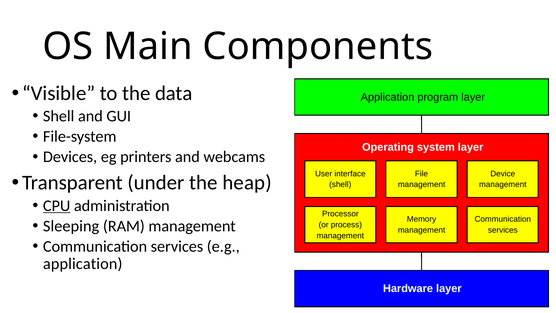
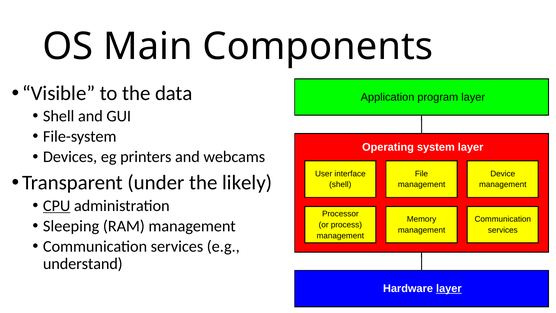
heap: heap -> likely
application at (83, 264): application -> understand
layer at (449, 288) underline: none -> present
